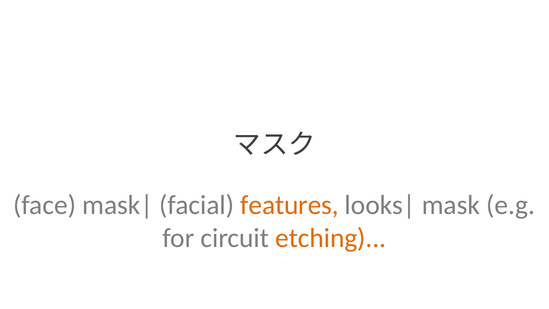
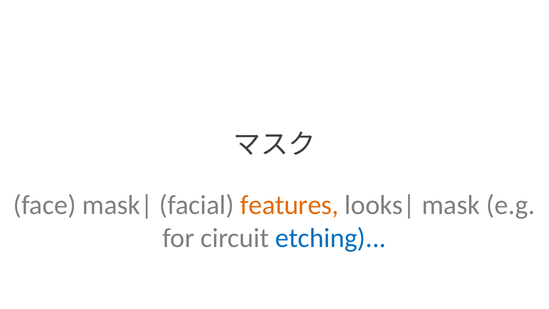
etching colour: orange -> blue
